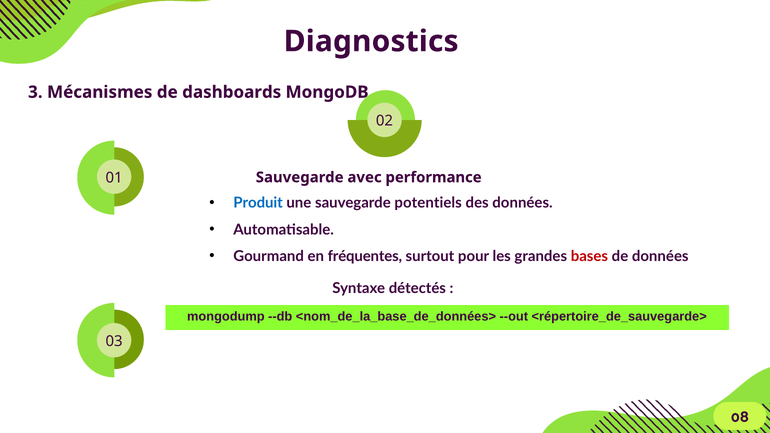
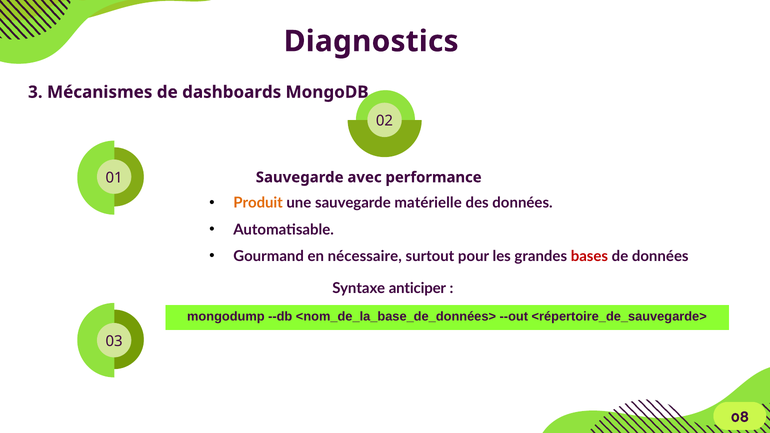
Produit colour: blue -> orange
potentiels: potentiels -> matérielle
fréquentes: fréquentes -> nécessaire
détectés: détectés -> anticiper
